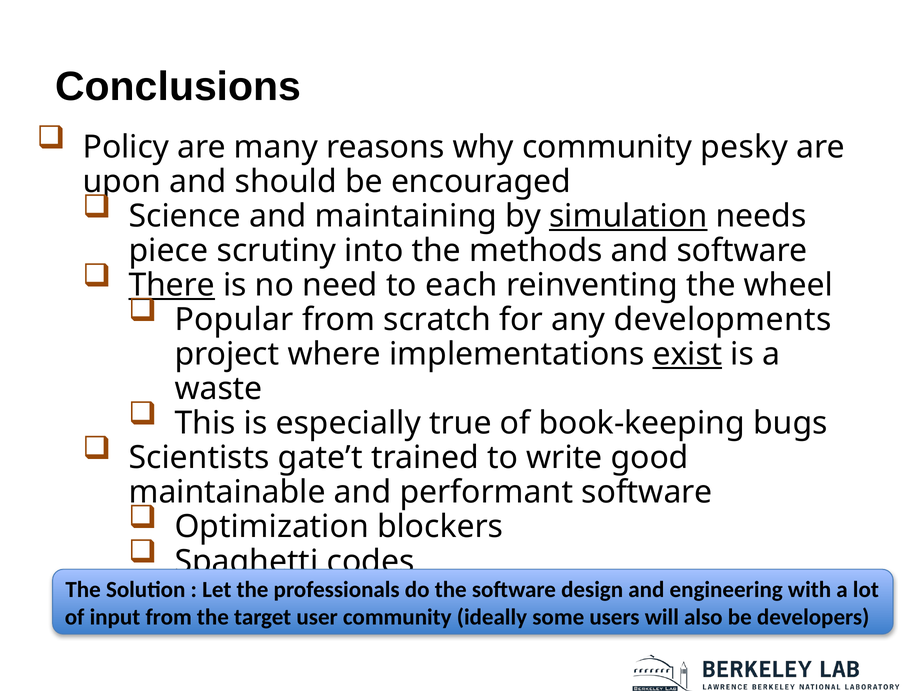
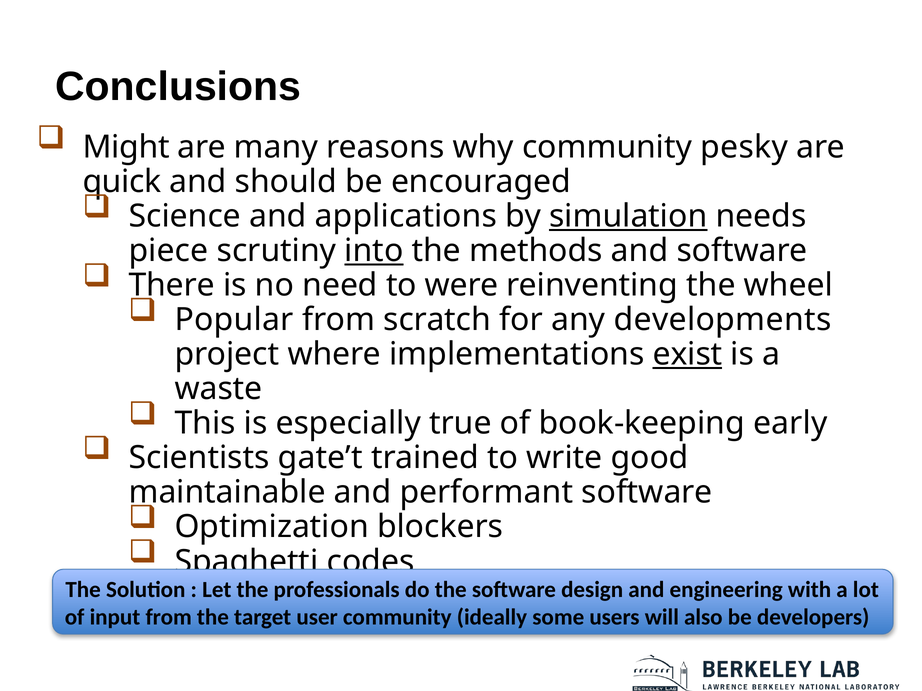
Policy: Policy -> Might
upon: upon -> quick
maintaining: maintaining -> applications
into underline: none -> present
There underline: present -> none
each: each -> were
bugs: bugs -> early
